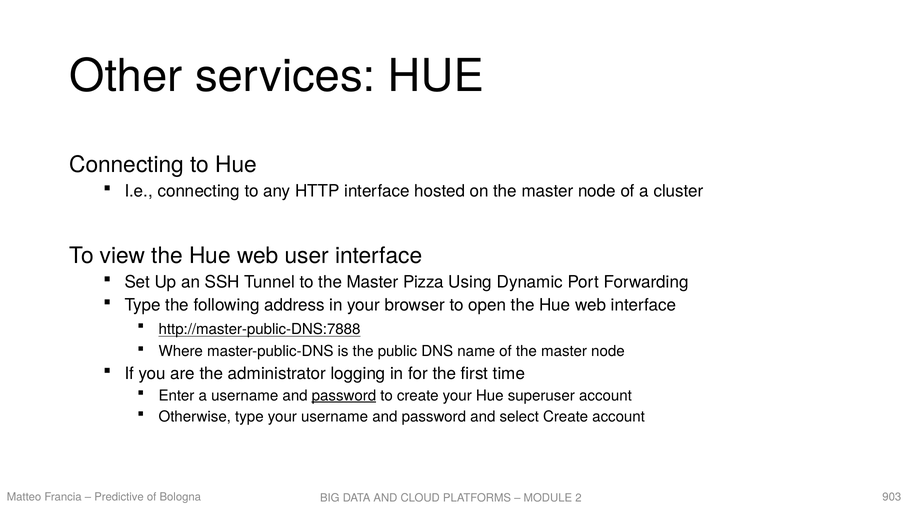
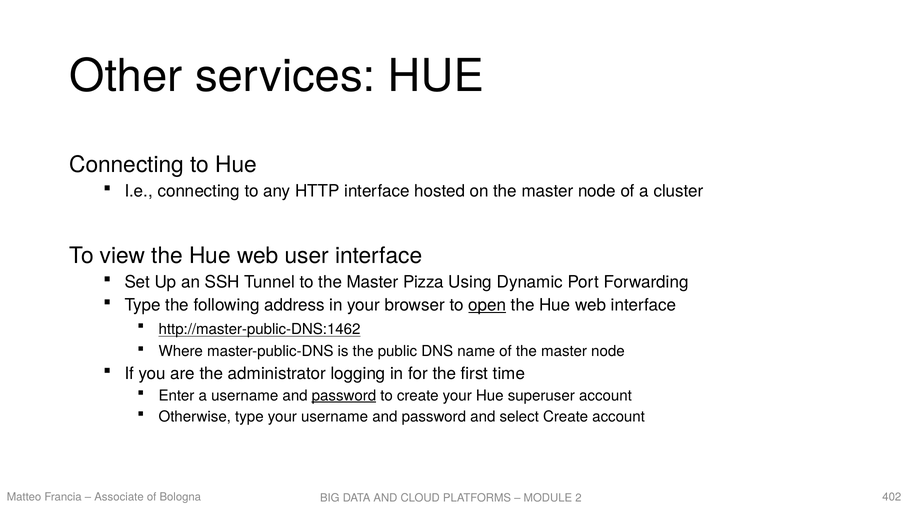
open underline: none -> present
http://master-public-DNS:7888: http://master-public-DNS:7888 -> http://master-public-DNS:1462
Predictive: Predictive -> Associate
903: 903 -> 402
